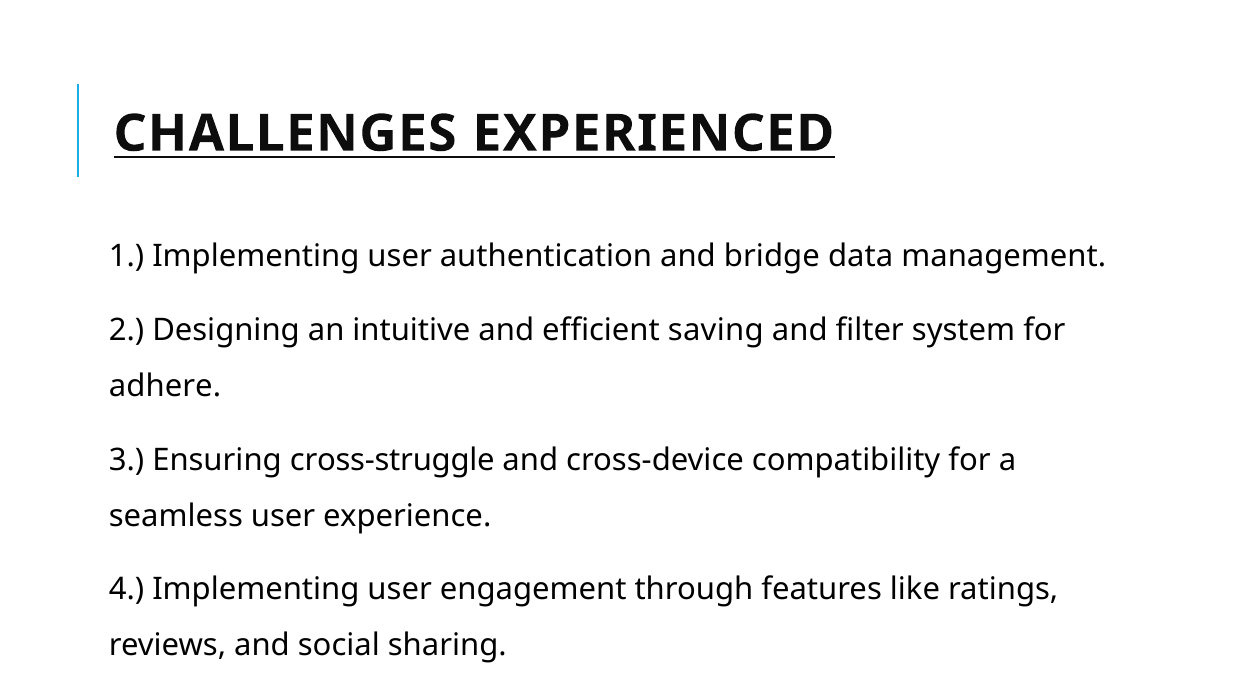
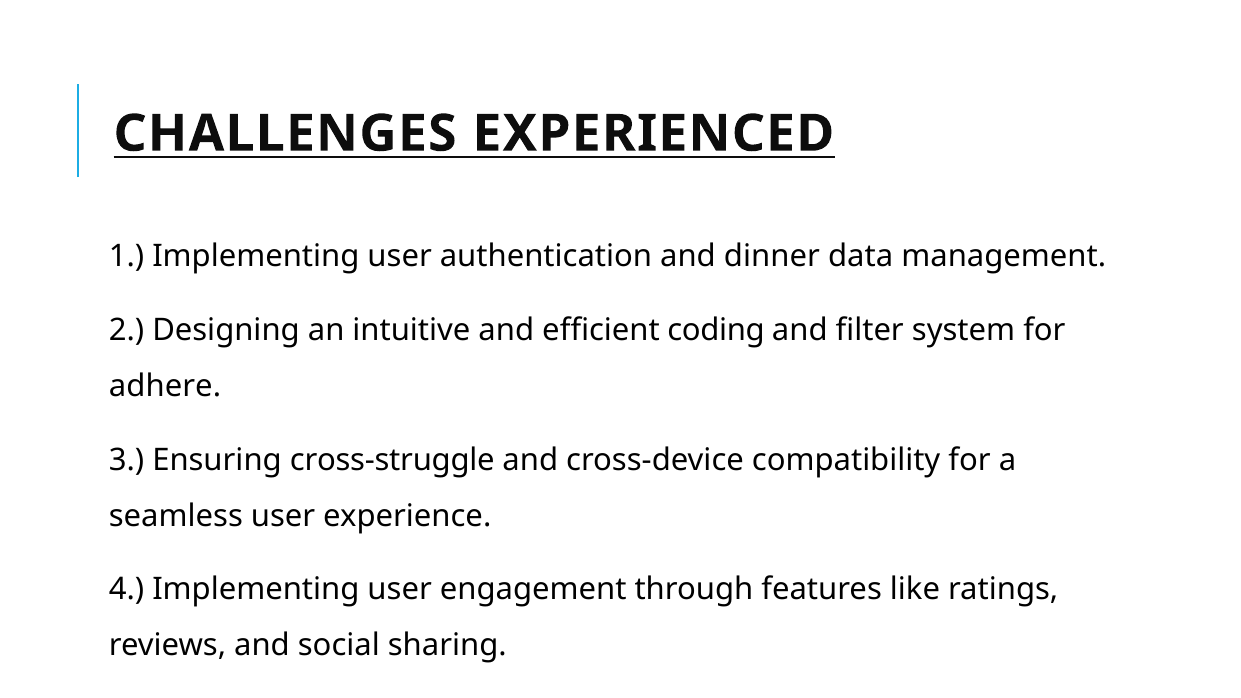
bridge: bridge -> dinner
saving: saving -> coding
